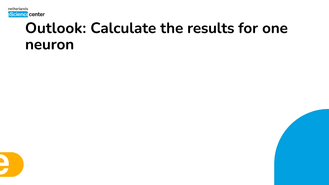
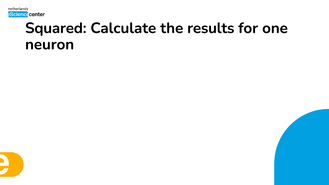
Outlook: Outlook -> Squared
